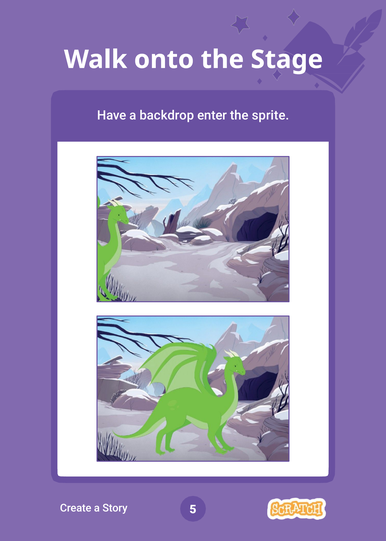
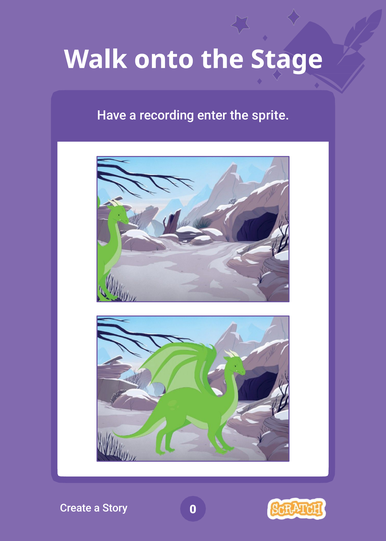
backdrop: backdrop -> recording
5: 5 -> 0
